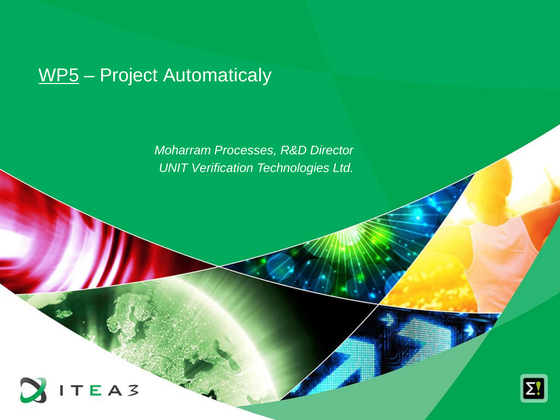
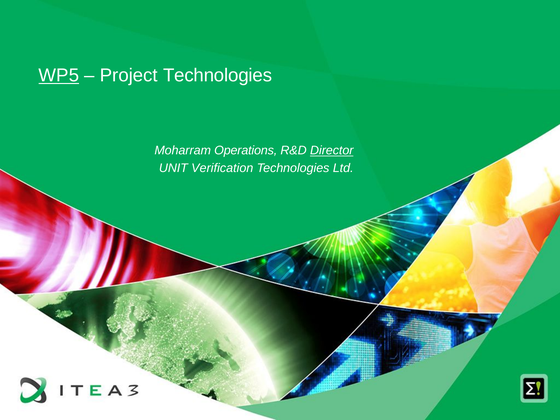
Project Automaticaly: Automaticaly -> Technologies
Processes: Processes -> Operations
Director underline: none -> present
